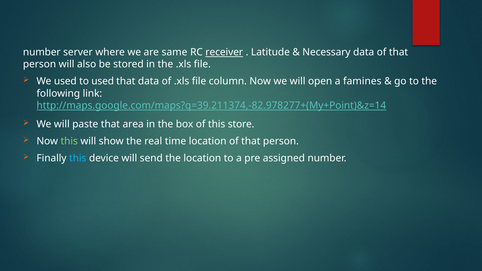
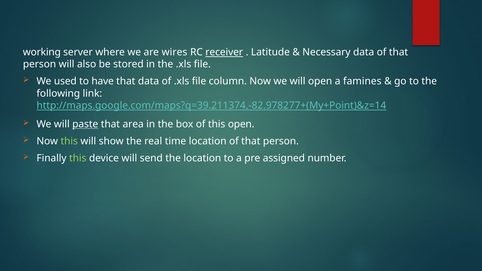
number at (42, 52): number -> working
same: same -> wires
to used: used -> have
paste underline: none -> present
this store: store -> open
this at (78, 158) colour: light blue -> light green
